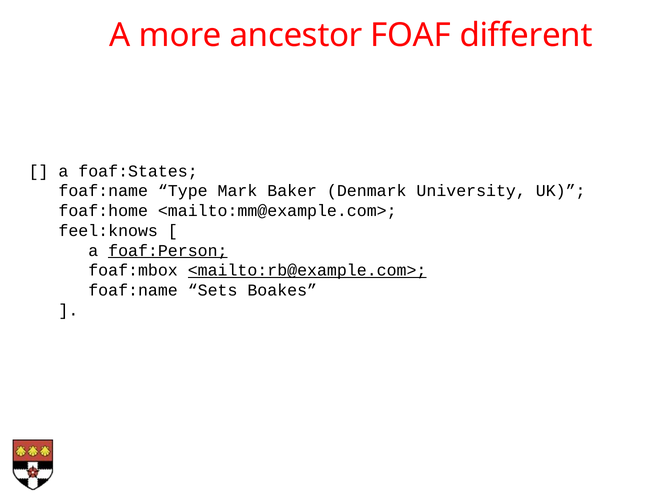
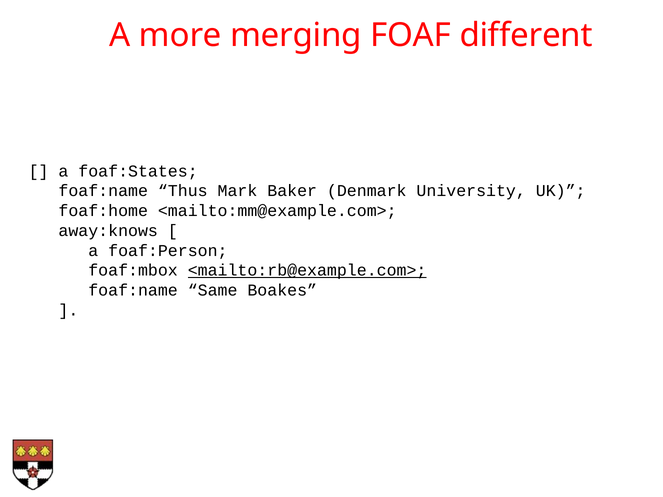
ancestor: ancestor -> merging
Type: Type -> Thus
feel:knows: feel:knows -> away:knows
foaf:Person underline: present -> none
Sets: Sets -> Same
